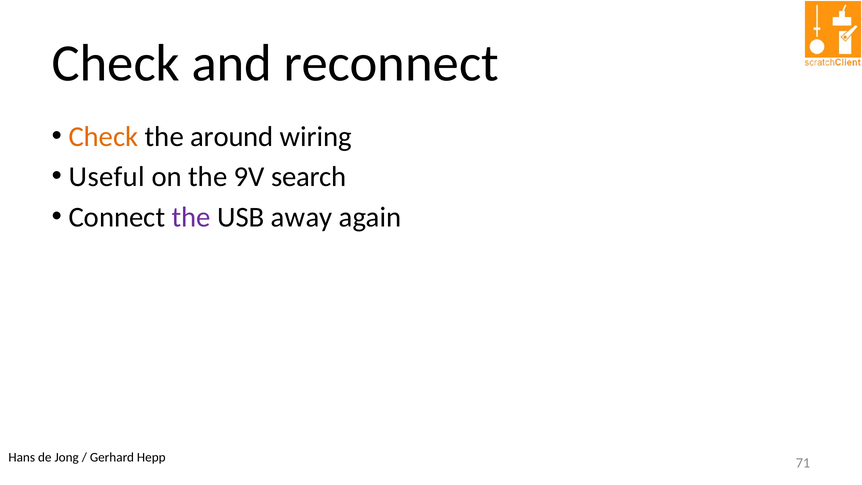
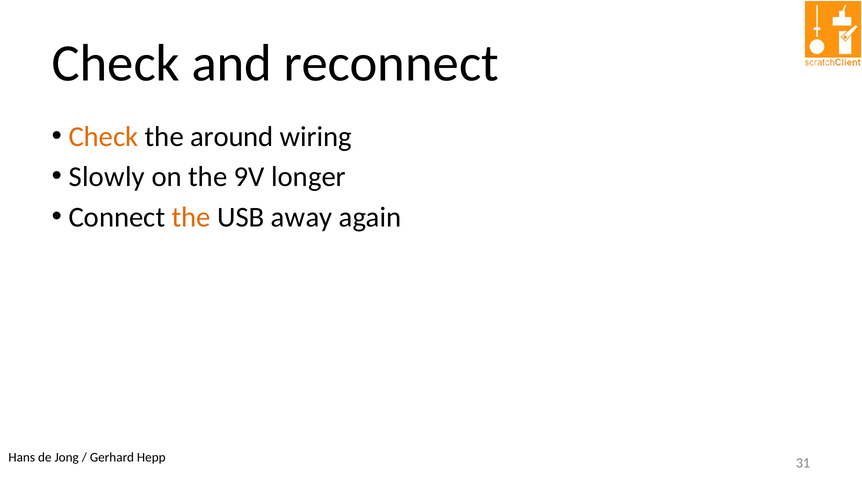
Useful: Useful -> Slowly
search: search -> longer
the at (191, 217) colour: purple -> orange
71: 71 -> 31
